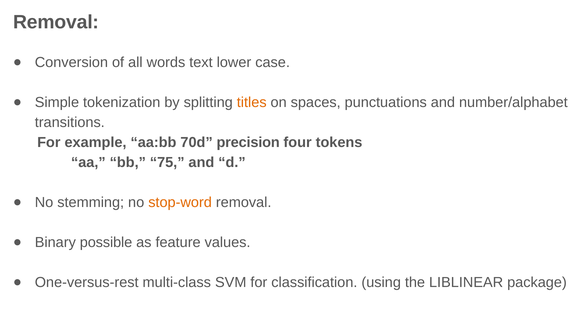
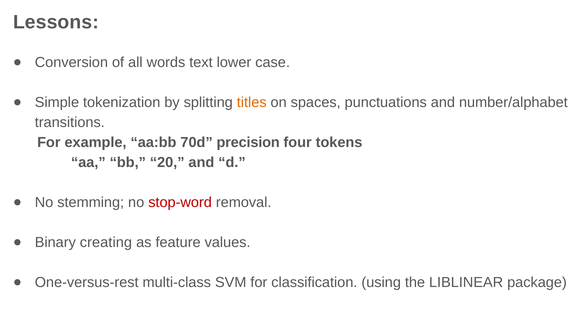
Removal at (56, 22): Removal -> Lessons
75: 75 -> 20
stop-word colour: orange -> red
possible: possible -> creating
